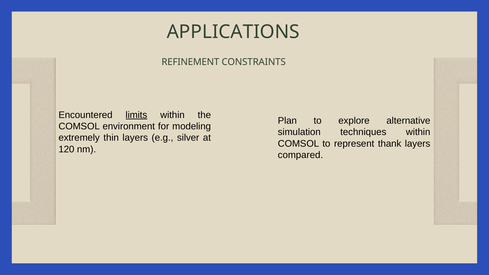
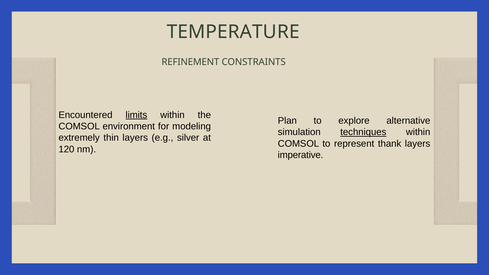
APPLICATIONS: APPLICATIONS -> TEMPERATURE
techniques underline: none -> present
compared: compared -> imperative
